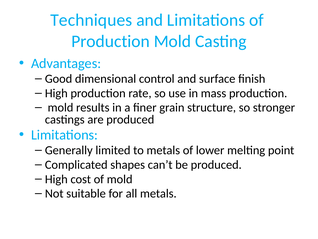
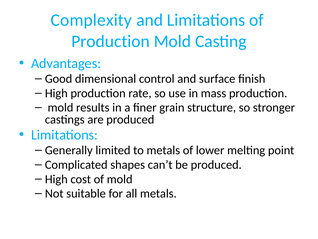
Techniques: Techniques -> Complexity
